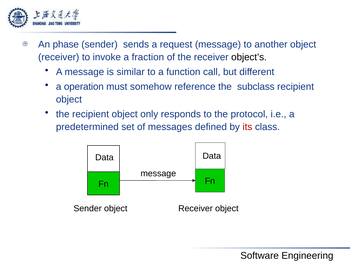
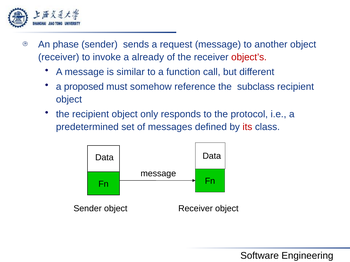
fraction: fraction -> already
object’s colour: black -> red
operation: operation -> proposed
